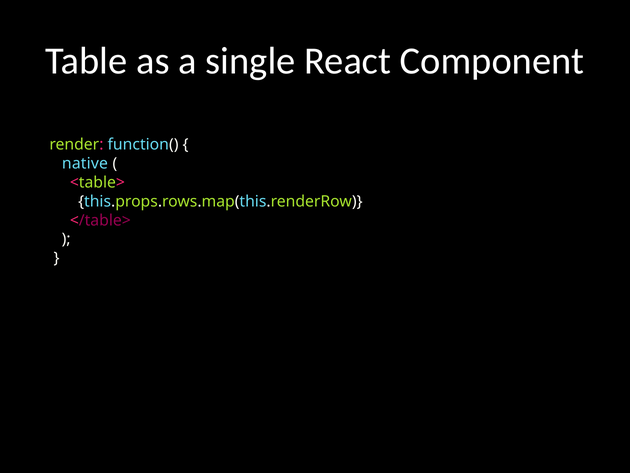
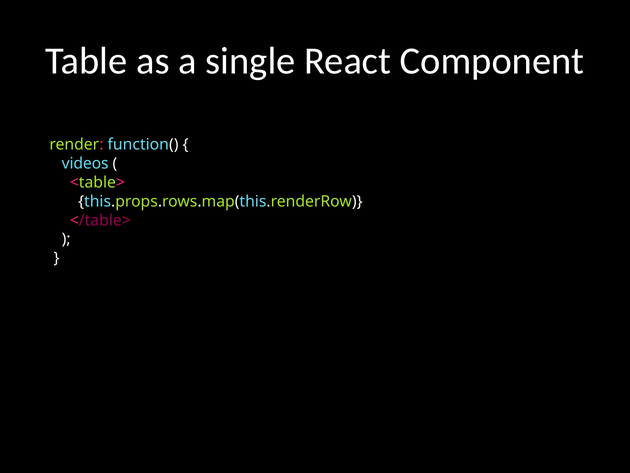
native: native -> videos
